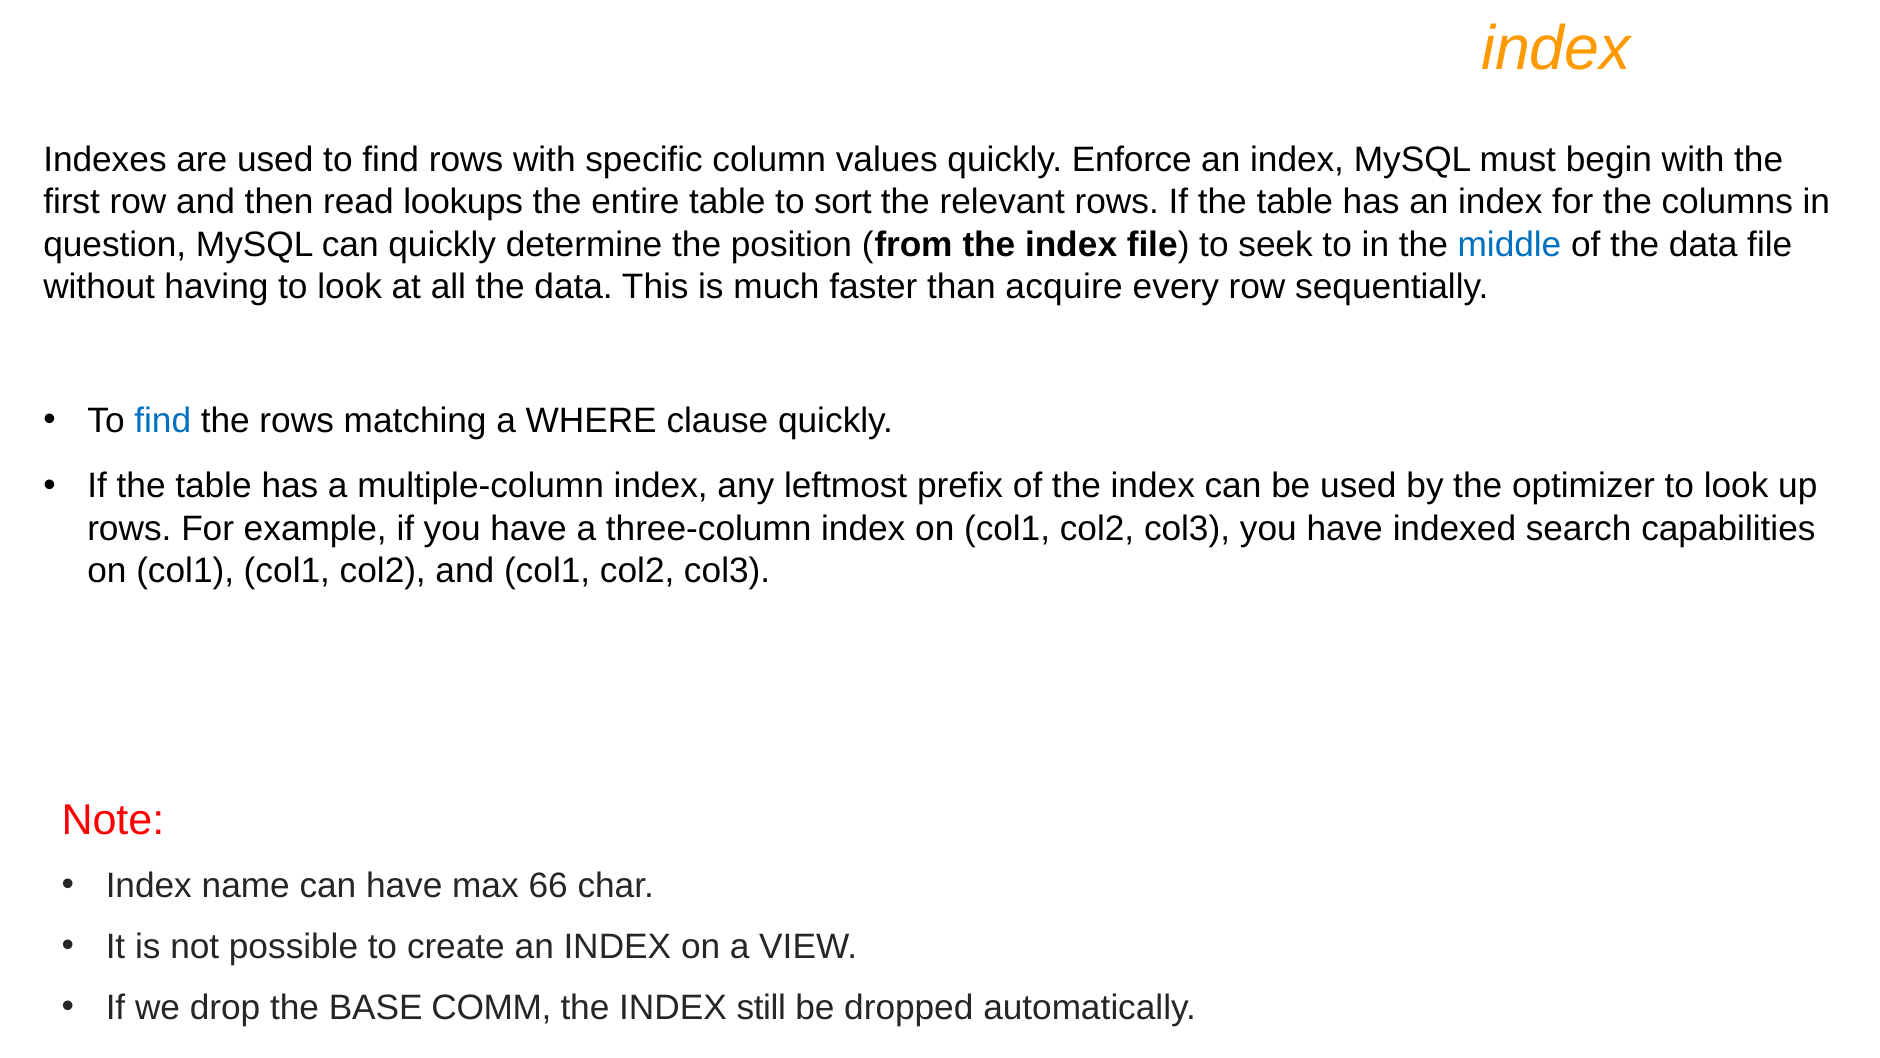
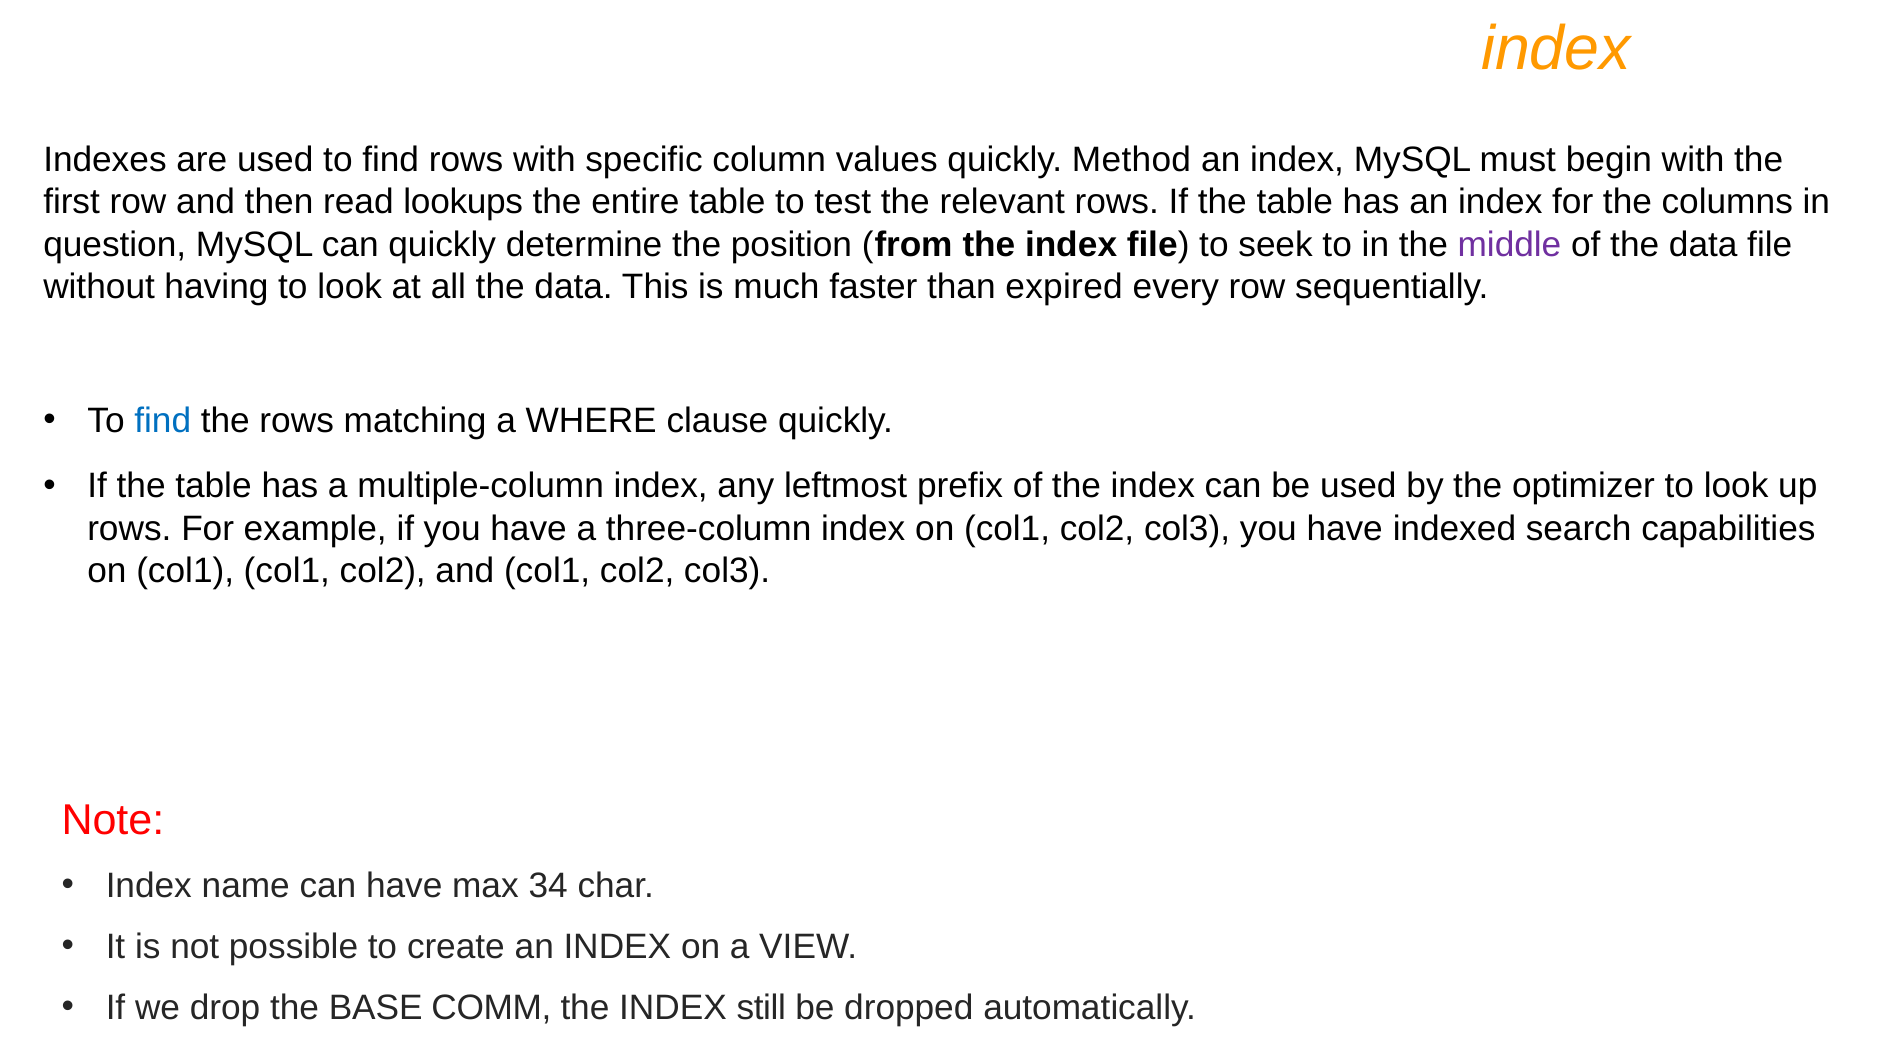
Enforce: Enforce -> Method
sort: sort -> test
middle colour: blue -> purple
acquire: acquire -> expired
66: 66 -> 34
